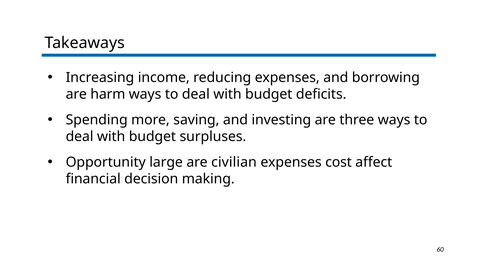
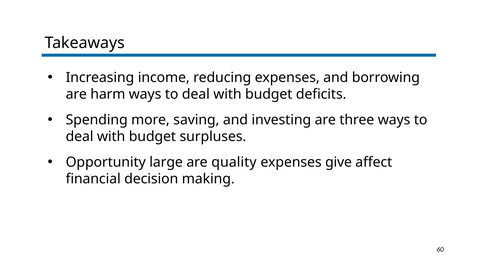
civilian: civilian -> quality
cost: cost -> give
